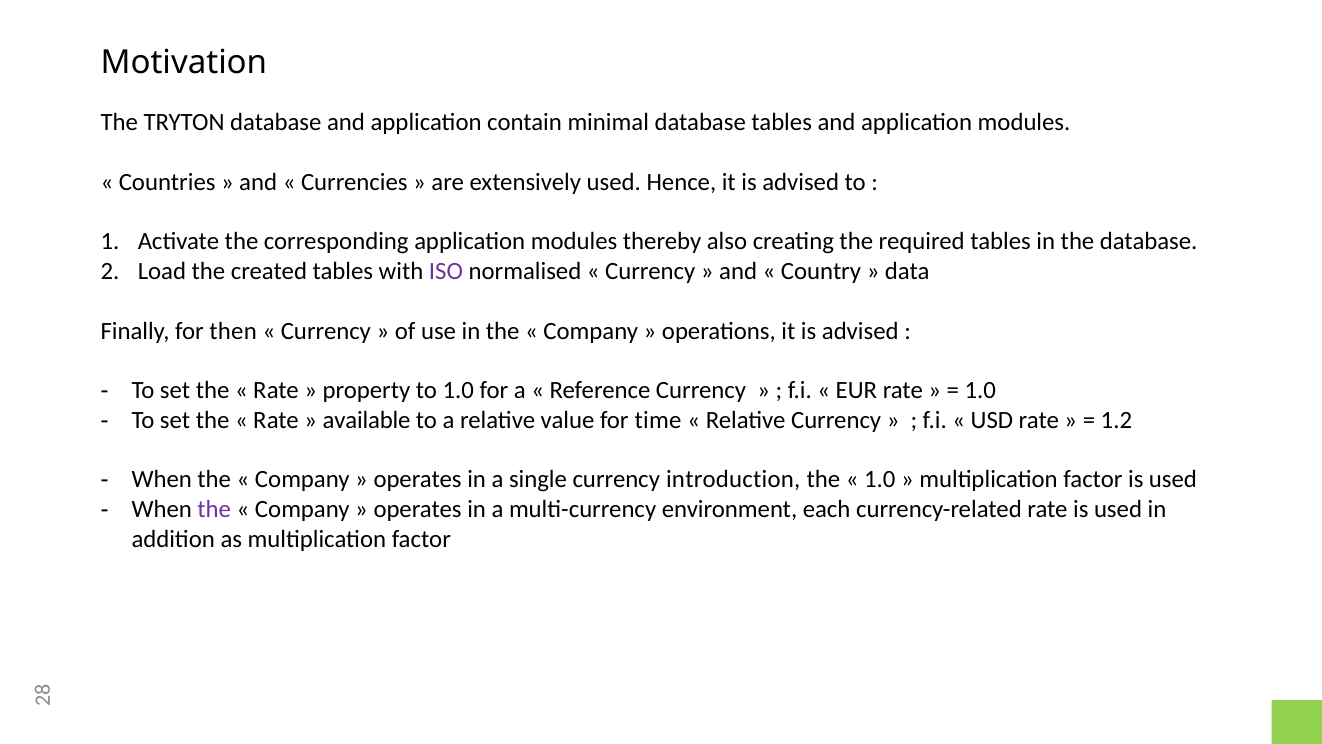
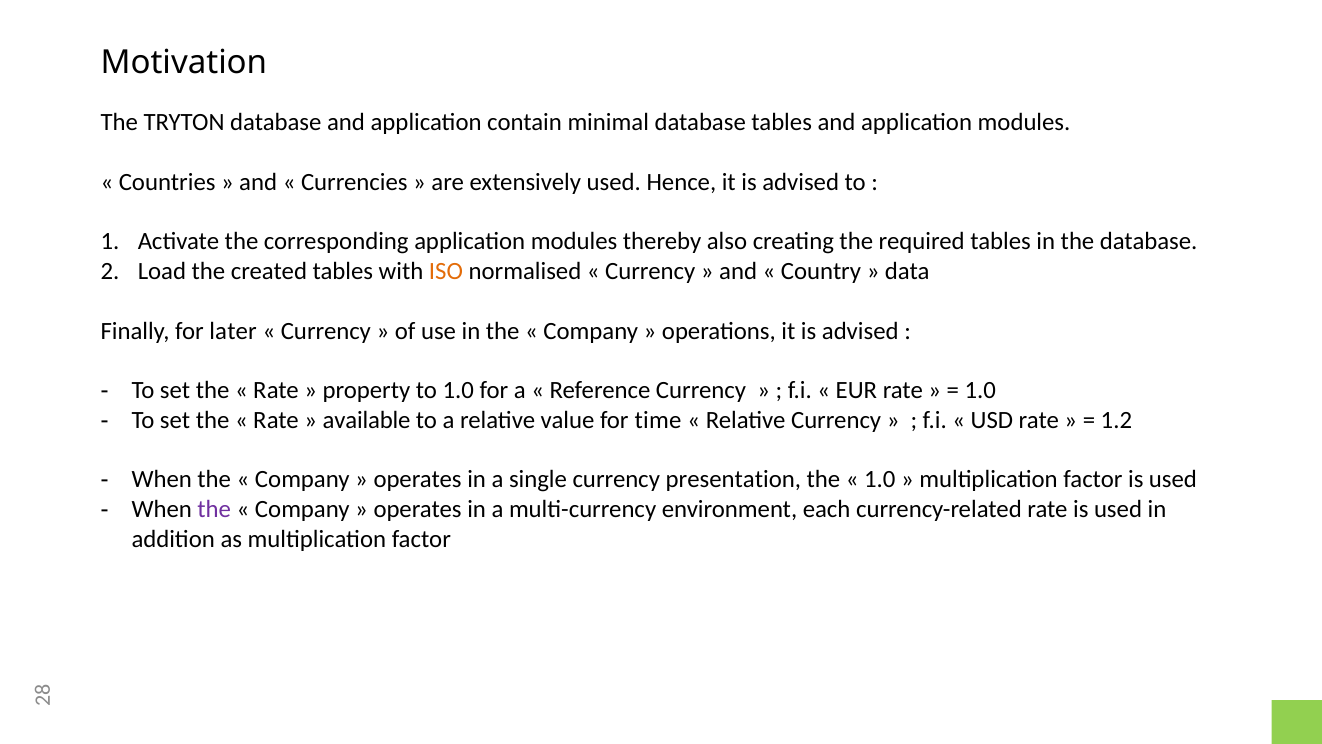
ISO colour: purple -> orange
then: then -> later
introduction: introduction -> presentation
